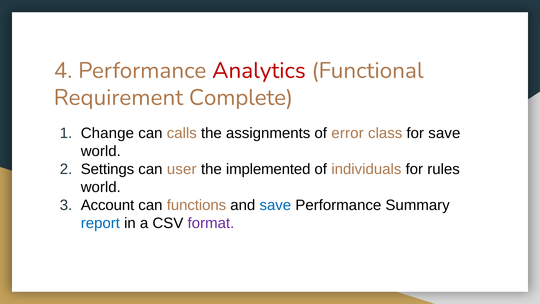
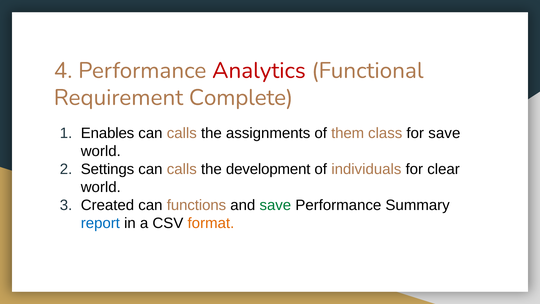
Change: Change -> Enables
error: error -> them
user at (182, 169): user -> calls
implemented: implemented -> development
rules: rules -> clear
Account: Account -> Created
save at (275, 205) colour: blue -> green
format colour: purple -> orange
